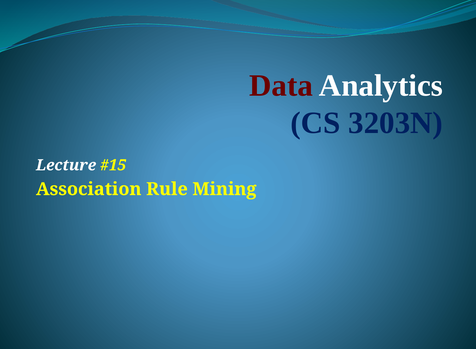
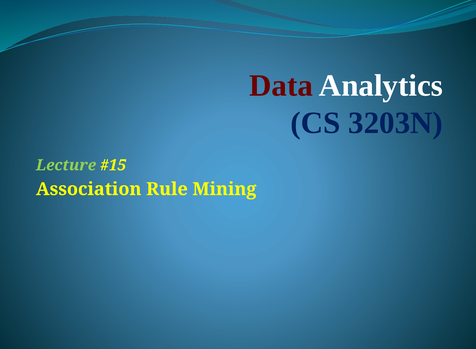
Lecture colour: white -> light green
